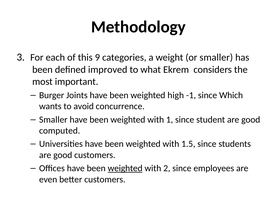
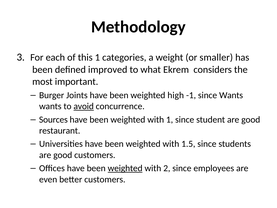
this 9: 9 -> 1
since Which: Which -> Wants
avoid underline: none -> present
Smaller at (53, 119): Smaller -> Sources
computed: computed -> restaurant
